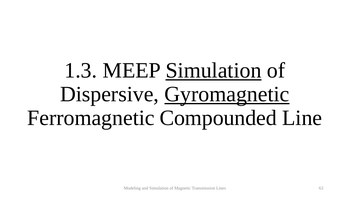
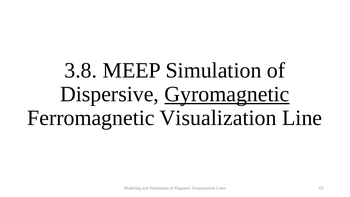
1.3: 1.3 -> 3.8
Simulation at (214, 70) underline: present -> none
Compounded: Compounded -> Visualization
